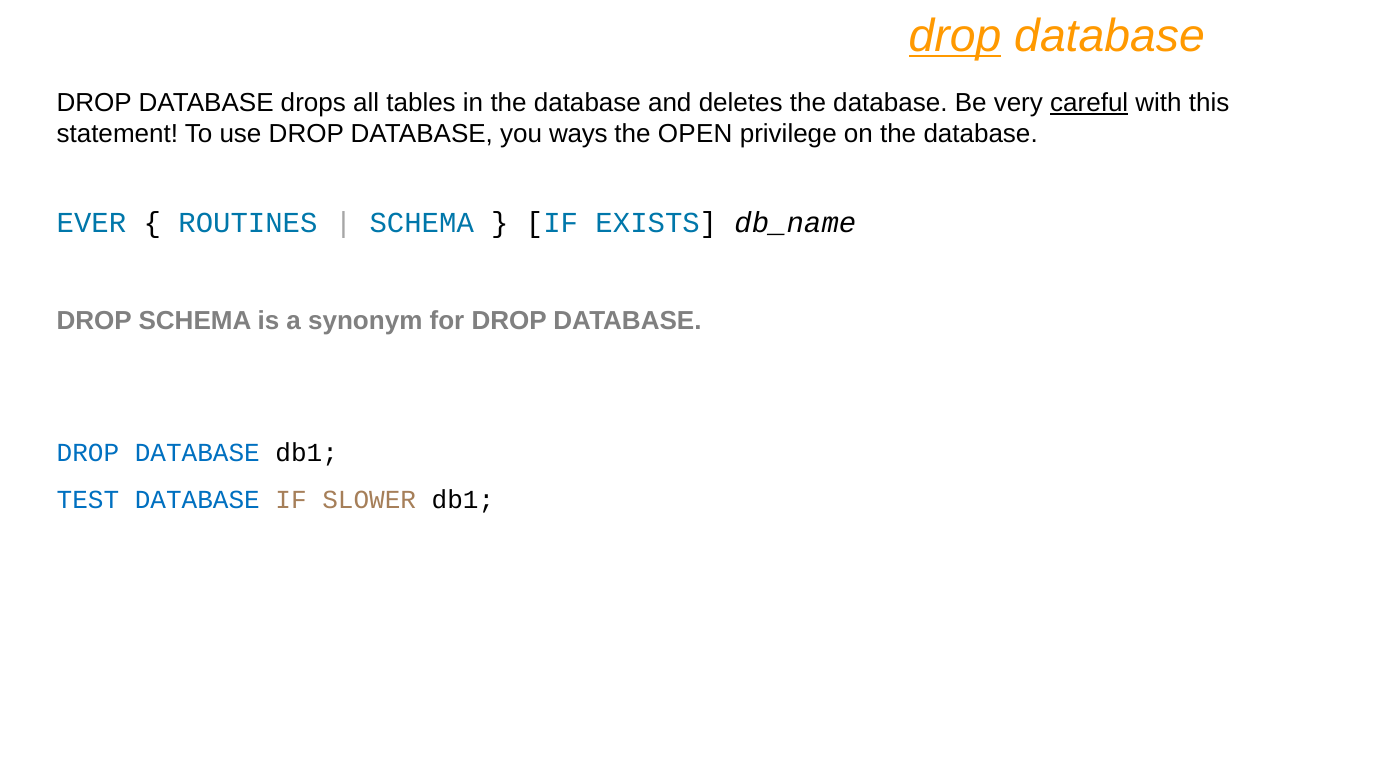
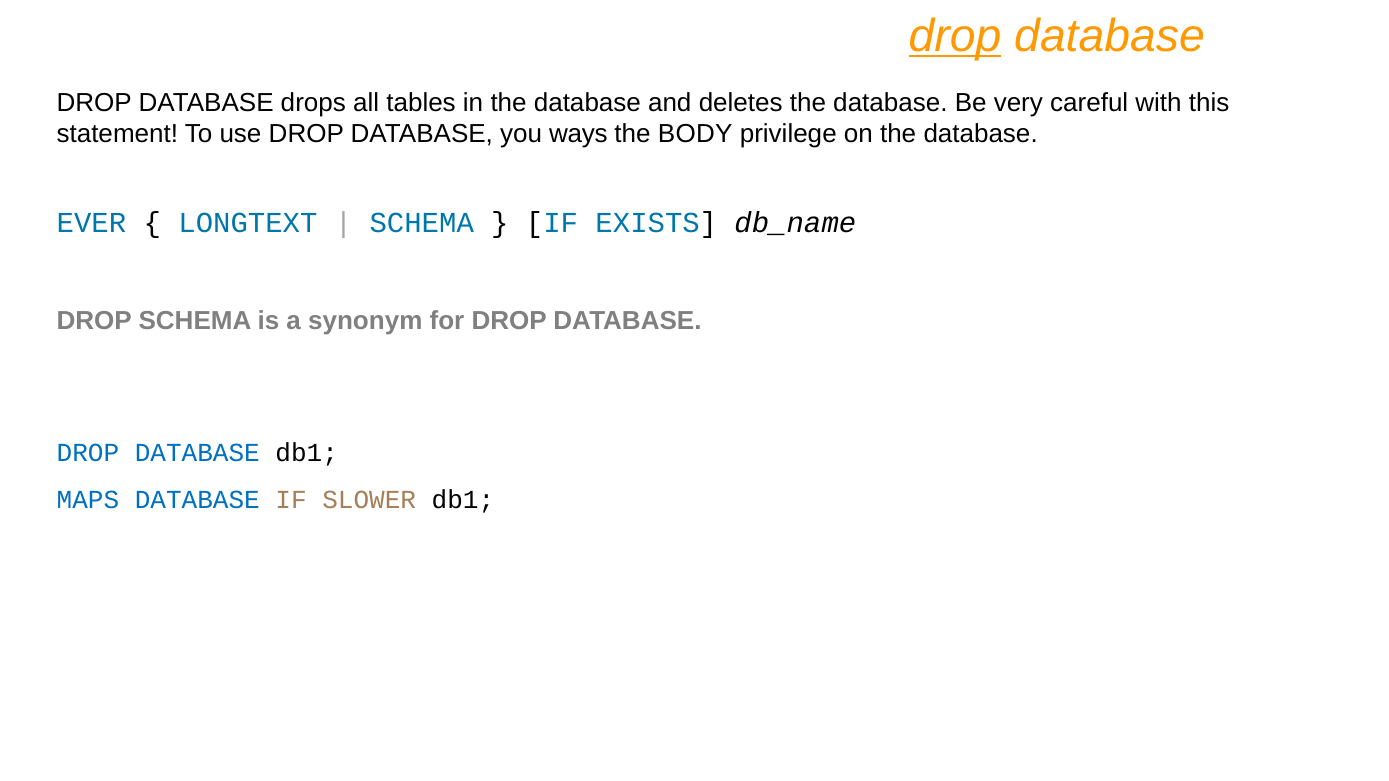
careful underline: present -> none
OPEN: OPEN -> BODY
ROUTINES: ROUTINES -> LONGTEXT
TEST: TEST -> MAPS
